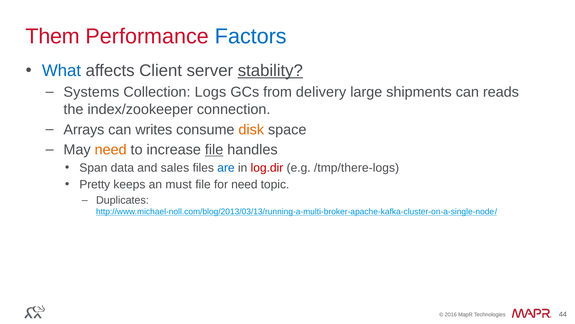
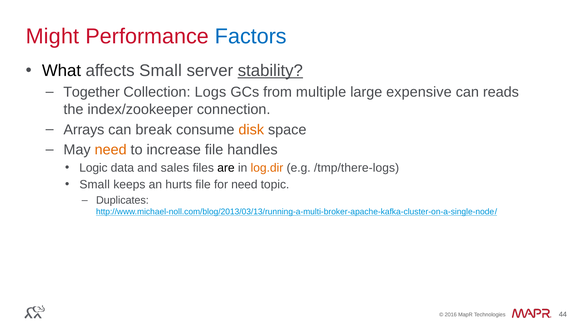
Them: Them -> Might
What colour: blue -> black
affects Client: Client -> Small
Systems: Systems -> Together
delivery: delivery -> multiple
shipments: shipments -> expensive
writes: writes -> break
file at (214, 150) underline: present -> none
Span: Span -> Logic
are colour: blue -> black
log.dir colour: red -> orange
Pretty at (95, 184): Pretty -> Small
must: must -> hurts
